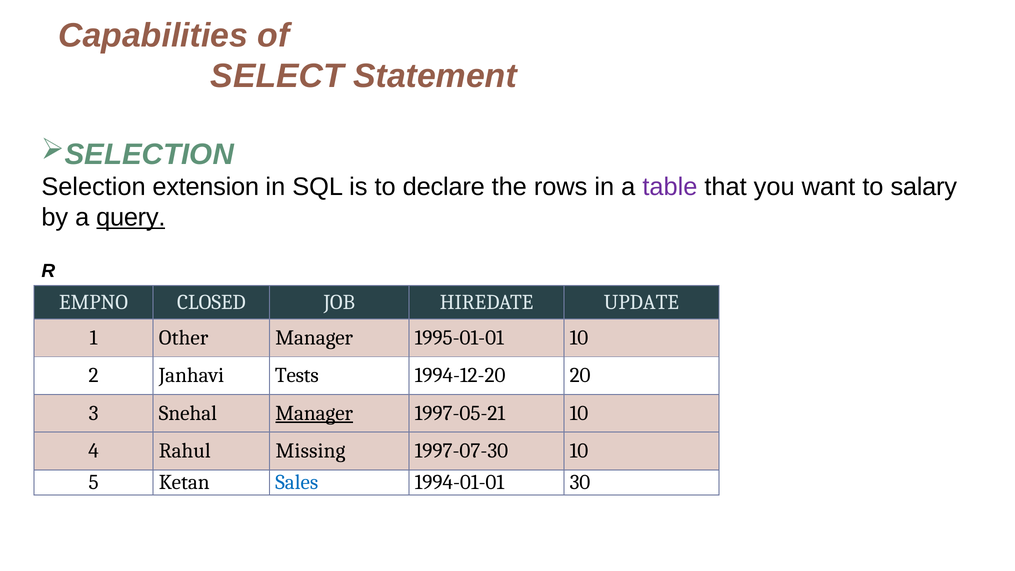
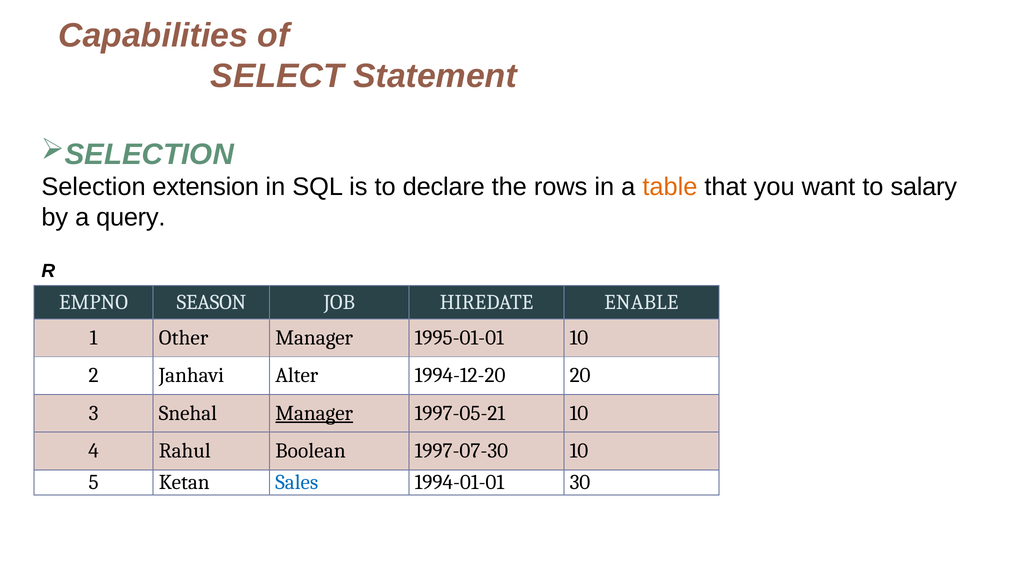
table colour: purple -> orange
query underline: present -> none
CLOSED: CLOSED -> SEASON
UPDATE: UPDATE -> ENABLE
Tests: Tests -> Alter
Missing: Missing -> Boolean
